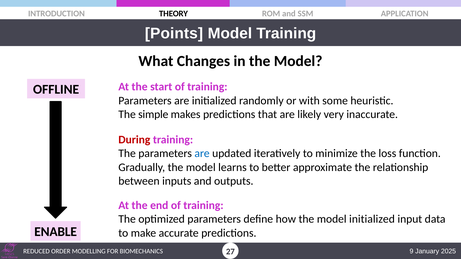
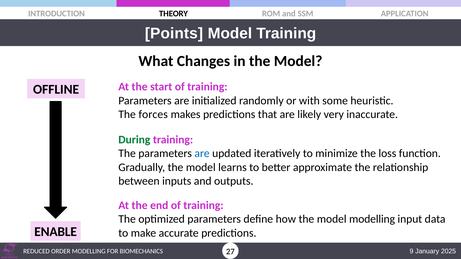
simple: simple -> forces
During colour: red -> green
model initialized: initialized -> modelling
